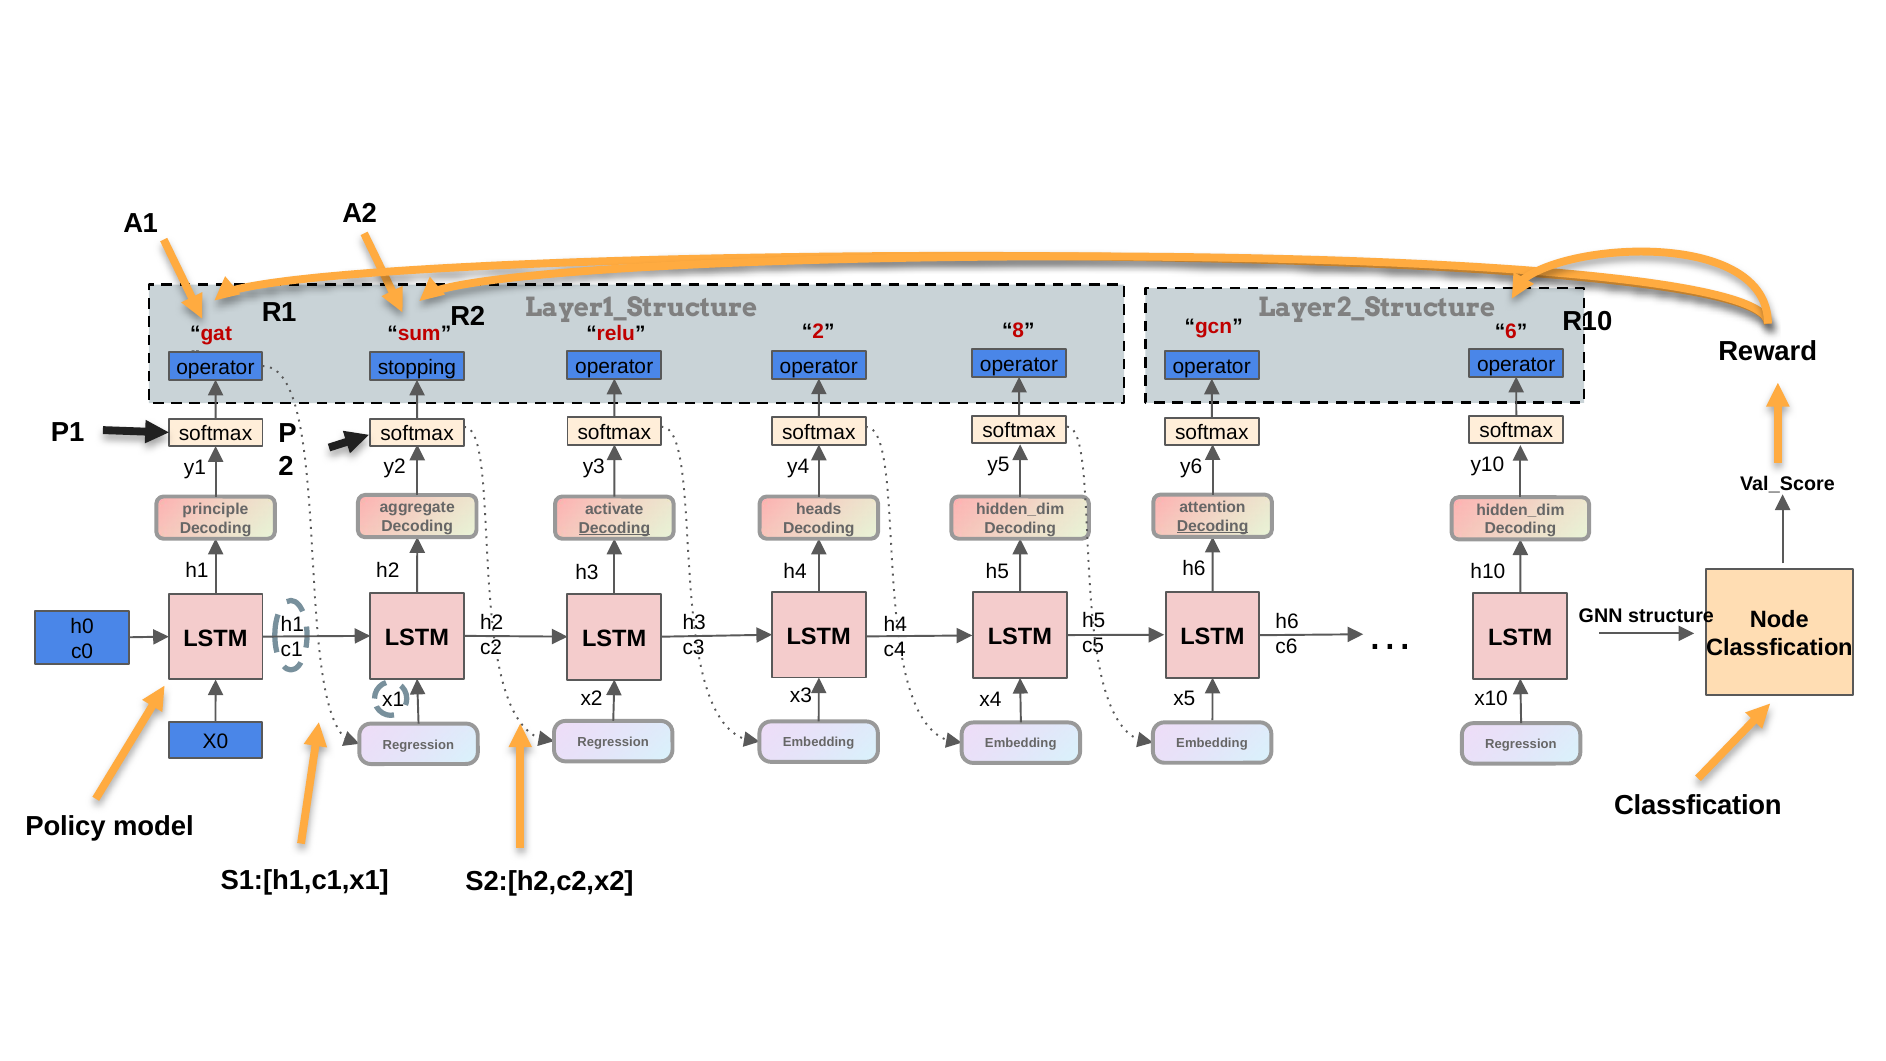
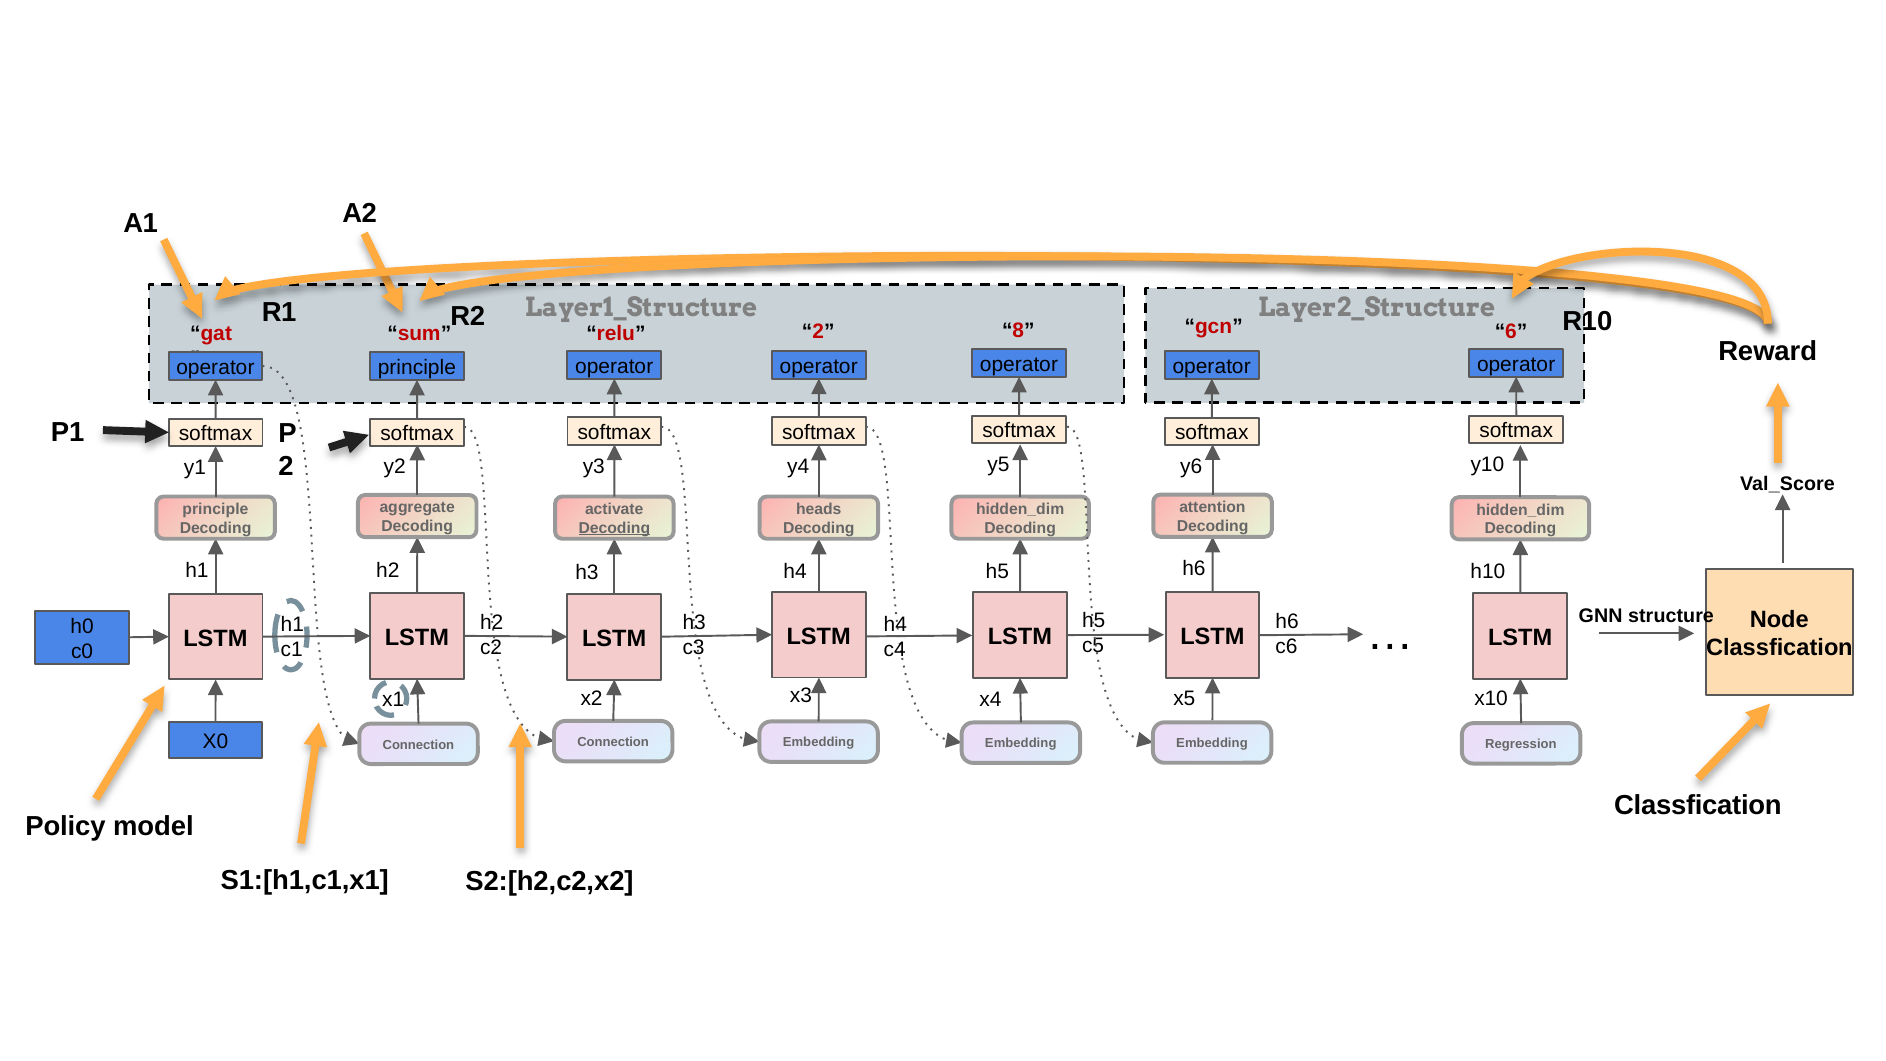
stopping at (417, 367): stopping -> principle
Decoding at (1213, 526) underline: present -> none
Regression at (613, 742): Regression -> Connection
Regression at (418, 745): Regression -> Connection
